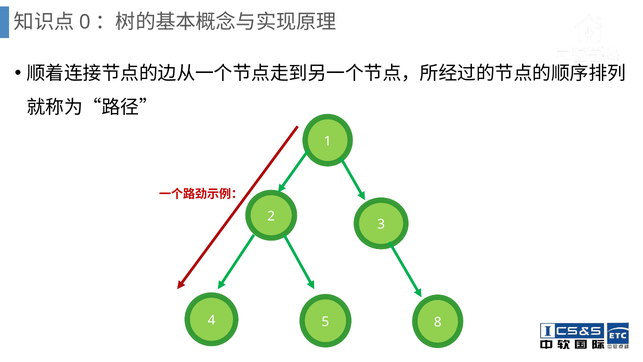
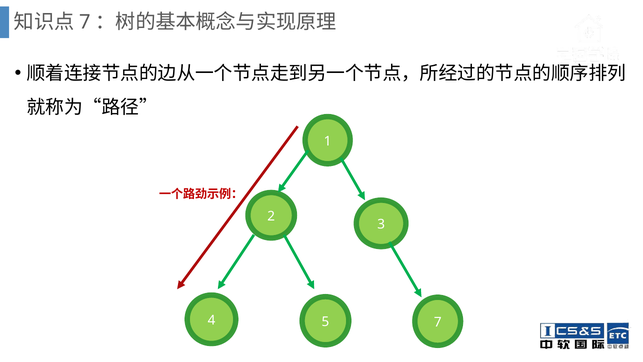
0 at (85, 22): 0 -> 7
5 8: 8 -> 7
